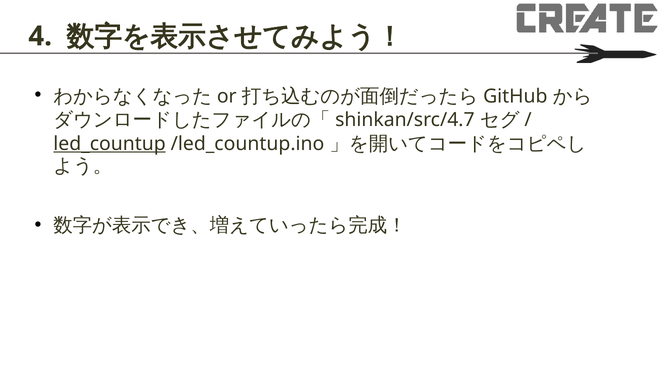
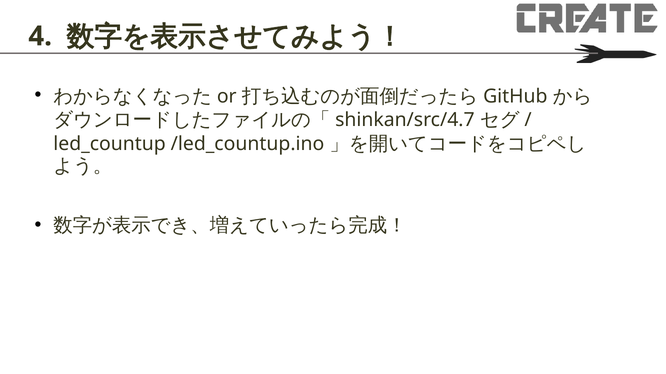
led_countup underline: present -> none
